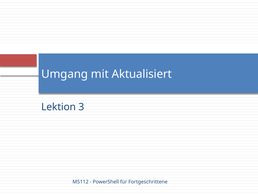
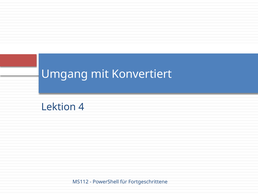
Aktualisiert: Aktualisiert -> Konvertiert
3: 3 -> 4
